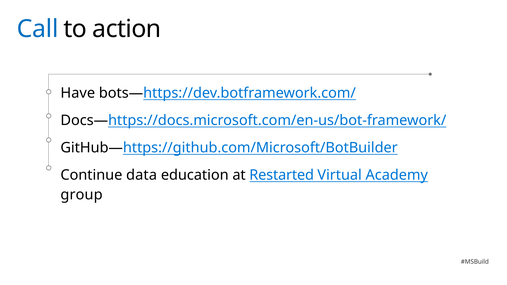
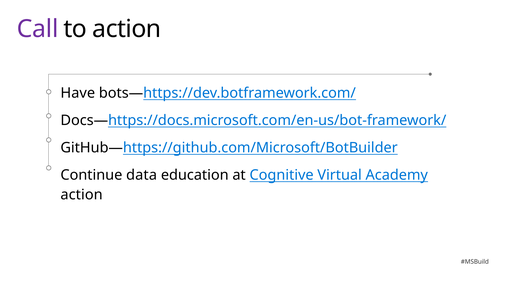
Call colour: blue -> purple
Restarted: Restarted -> Cognitive
group at (82, 195): group -> action
